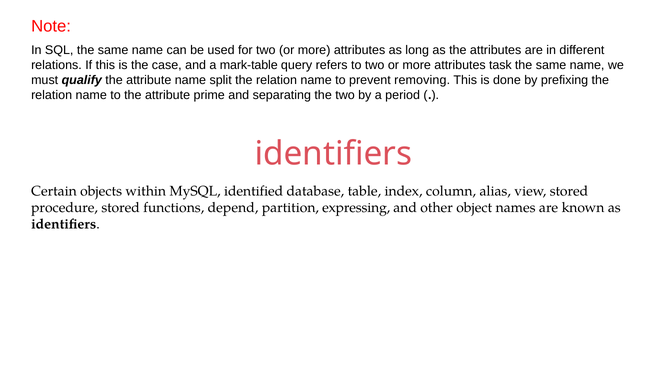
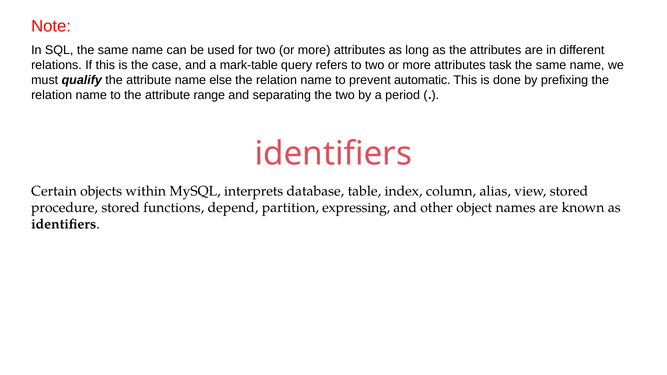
split: split -> else
removing: removing -> automatic
prime: prime -> range
identified: identified -> interprets
